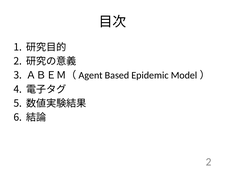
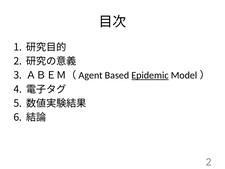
Epidemic underline: none -> present
